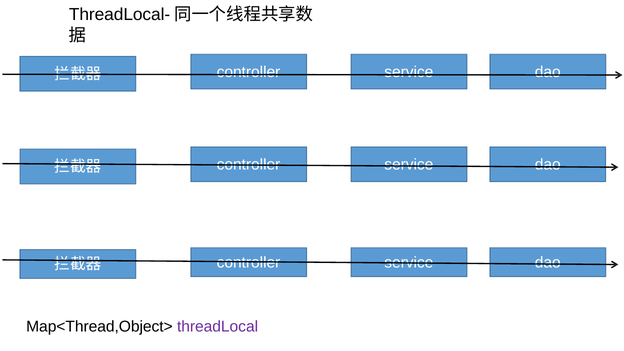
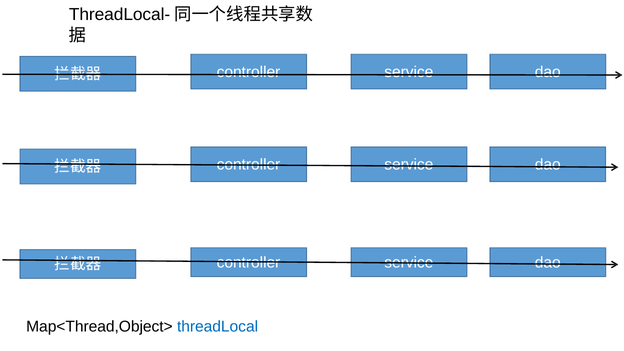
threadLocal colour: purple -> blue
